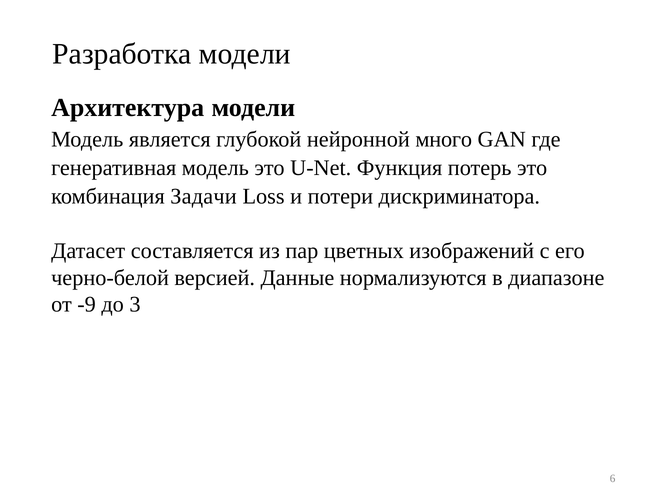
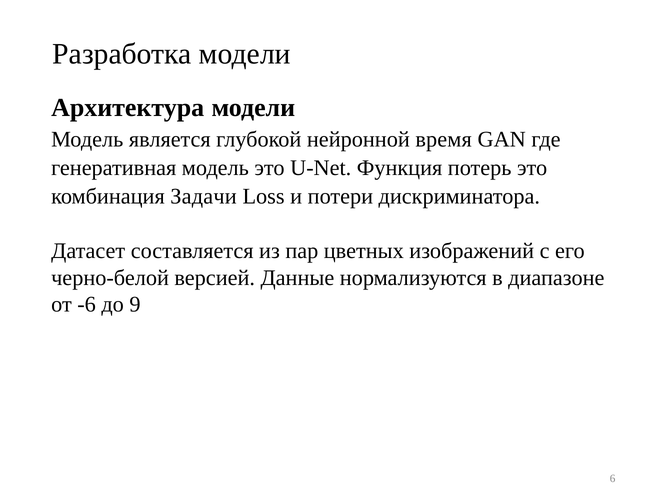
много: много -> время
-9: -9 -> -6
3: 3 -> 9
